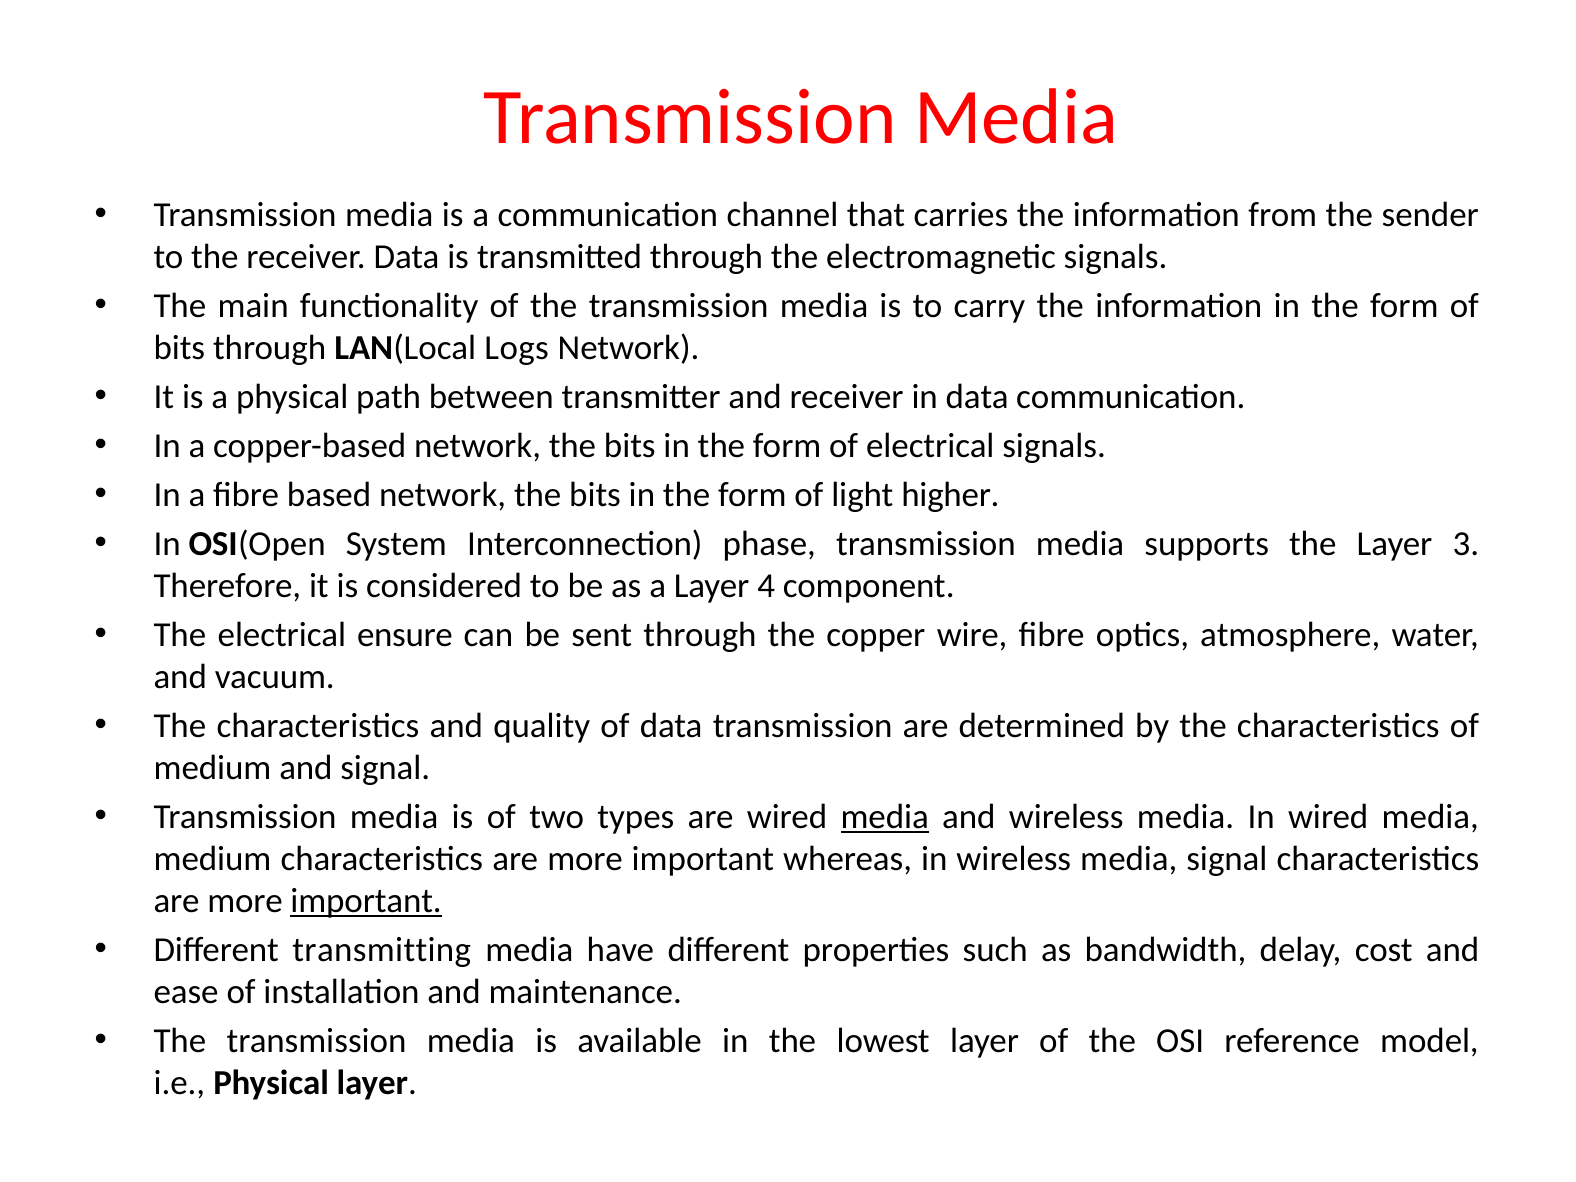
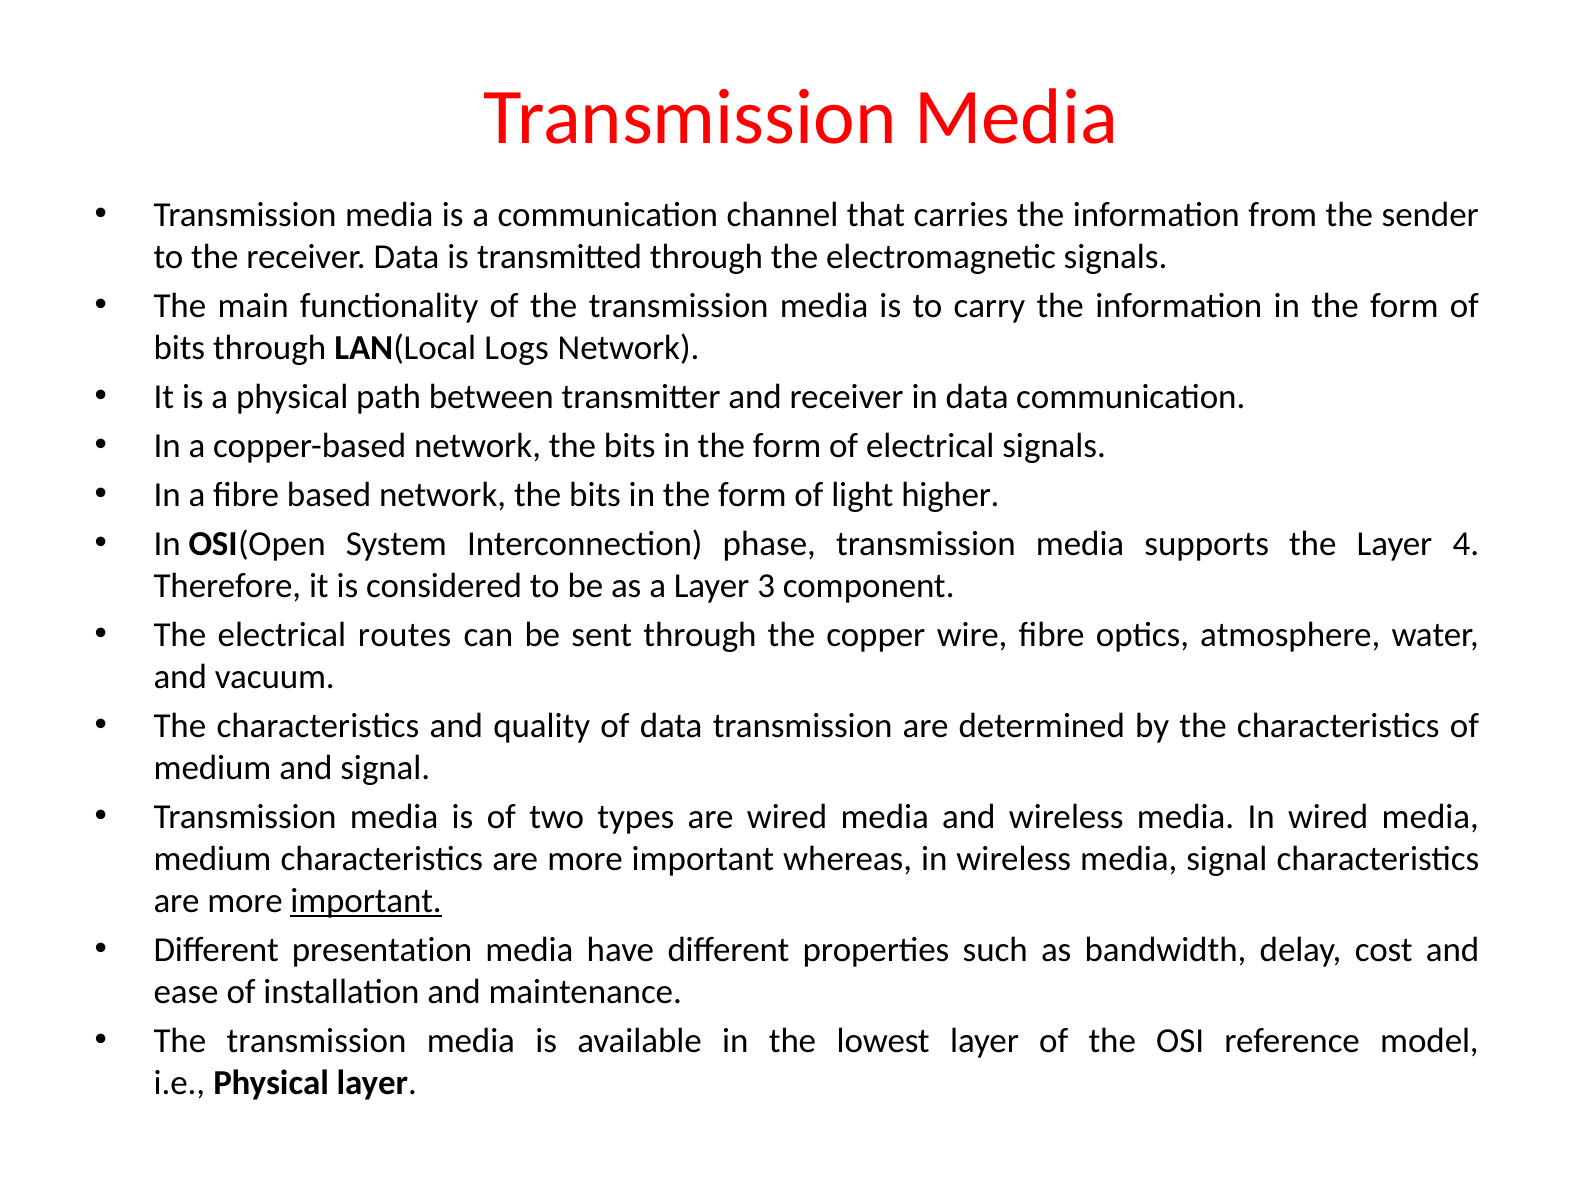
3: 3 -> 4
4: 4 -> 3
ensure: ensure -> routes
media at (885, 817) underline: present -> none
transmitting: transmitting -> presentation
